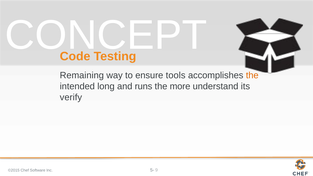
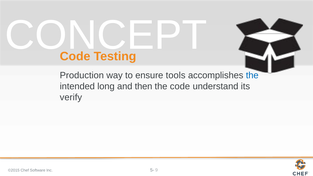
Remaining: Remaining -> Production
the at (252, 75) colour: orange -> blue
runs: runs -> then
the more: more -> code
